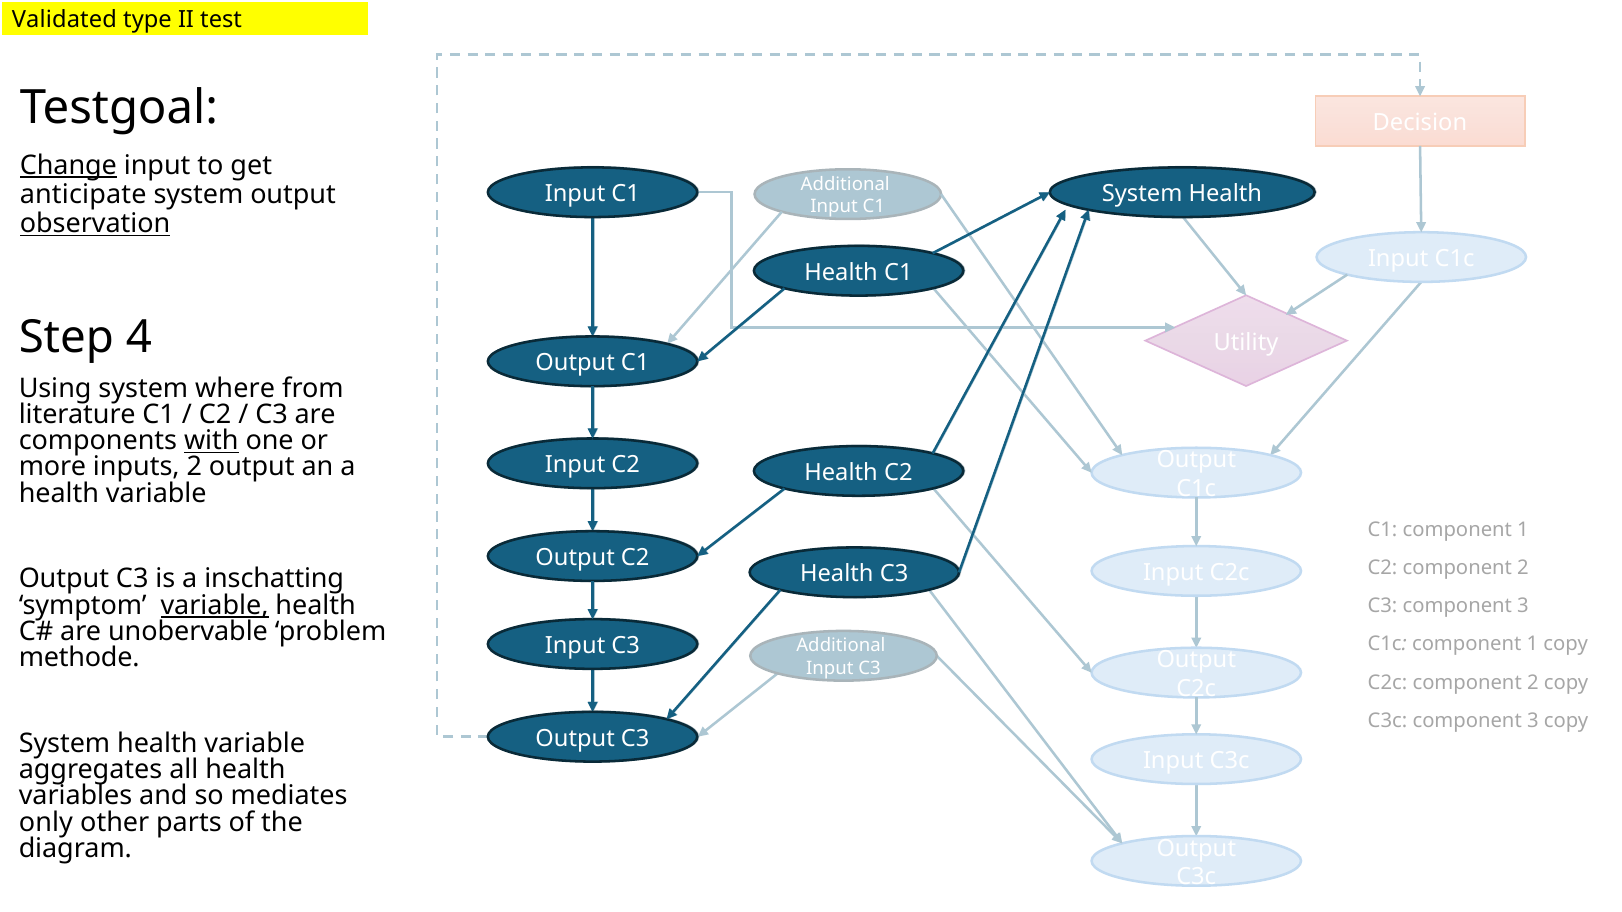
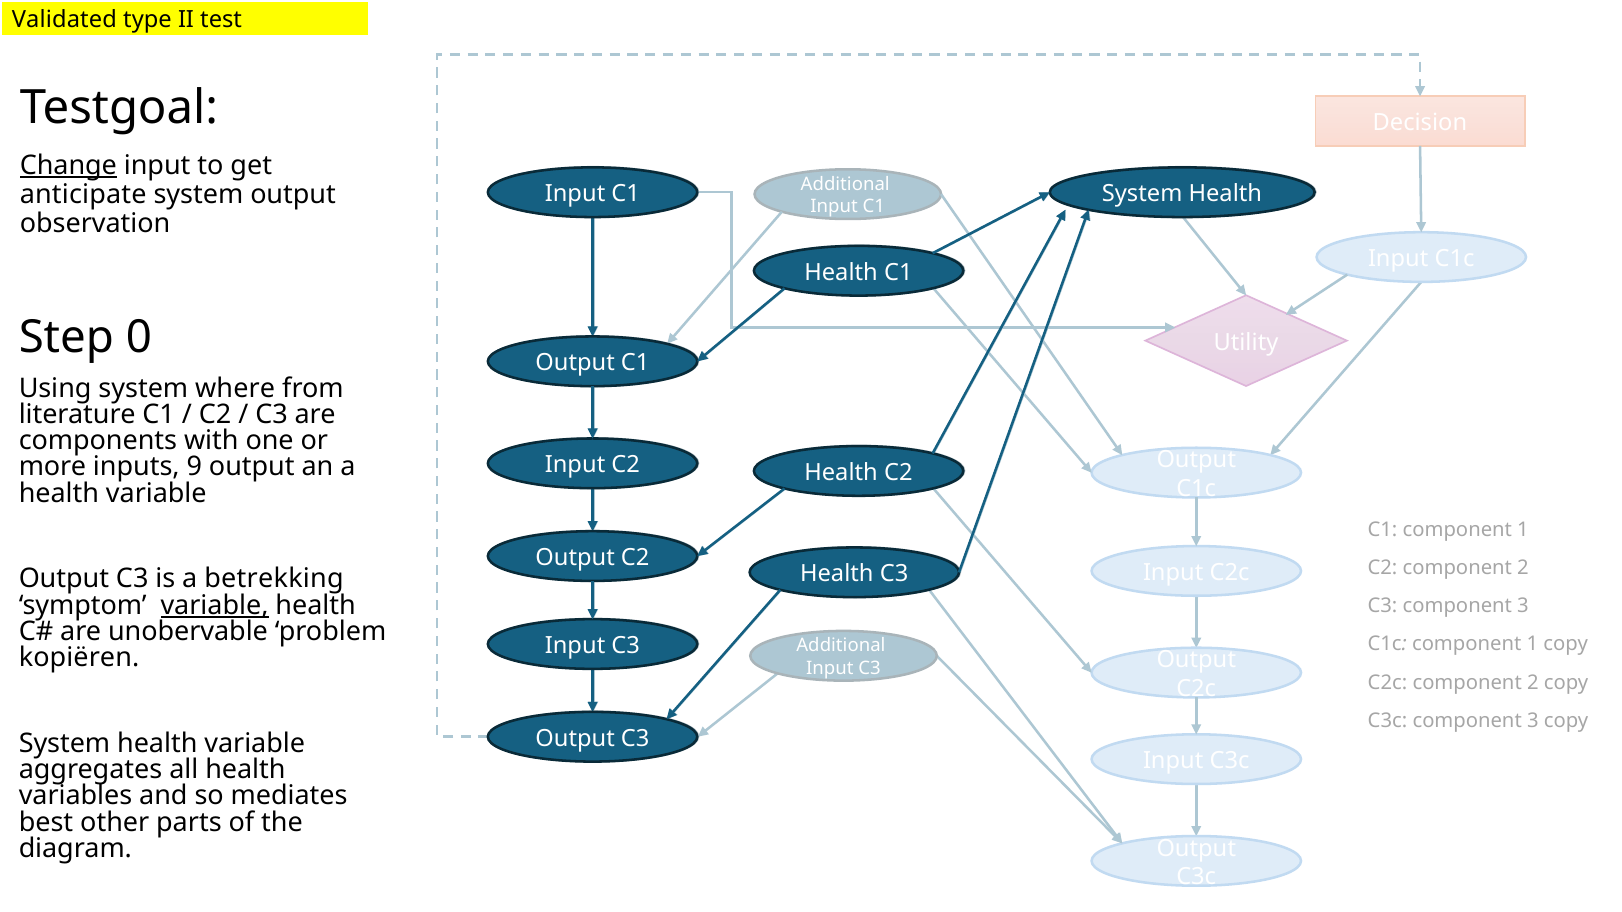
observation underline: present -> none
4: 4 -> 0
with underline: present -> none
inputs 2: 2 -> 9
inschatting: inschatting -> betrekking
methode: methode -> kopiëren
only: only -> best
